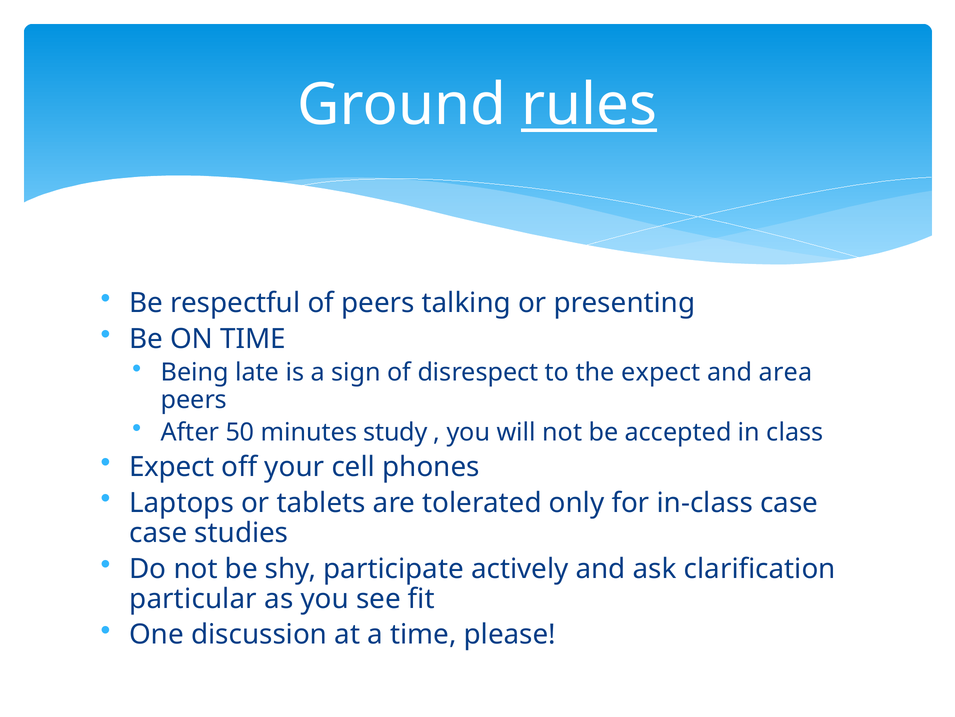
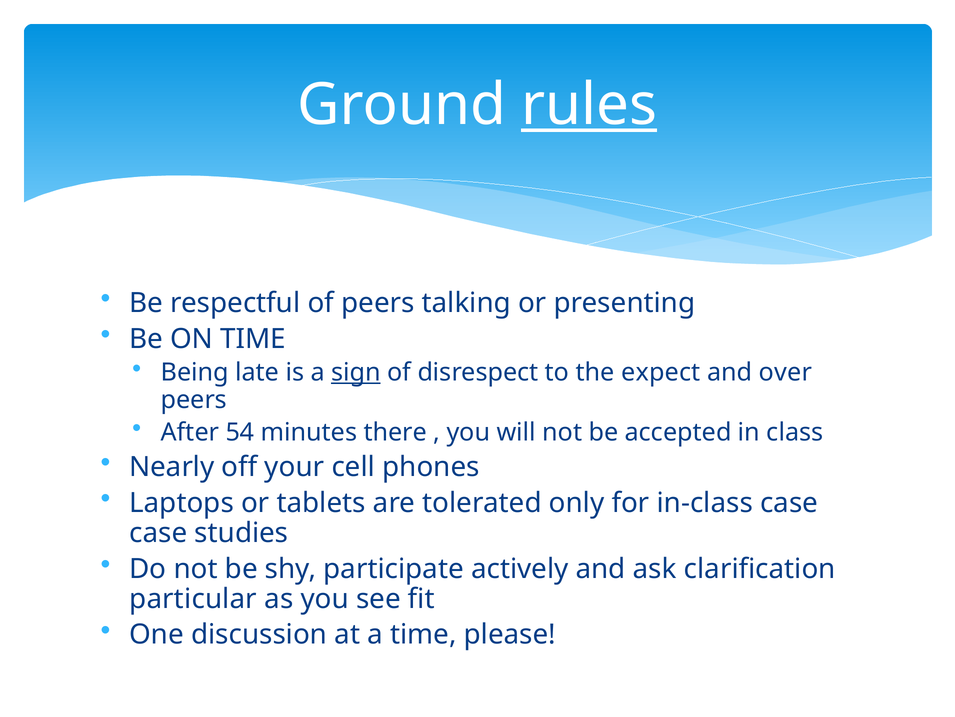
sign underline: none -> present
area: area -> over
50: 50 -> 54
study: study -> there
Expect at (172, 467): Expect -> Nearly
